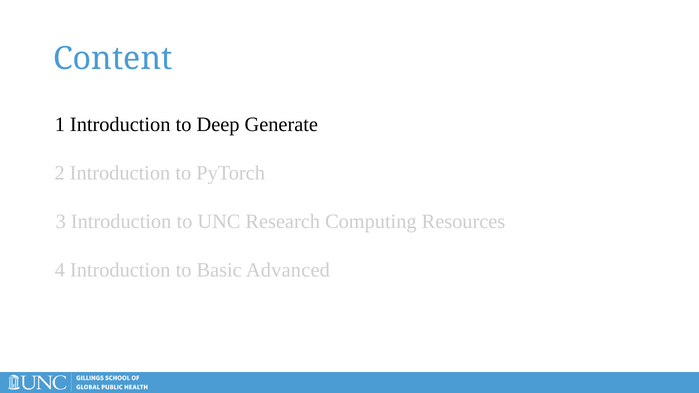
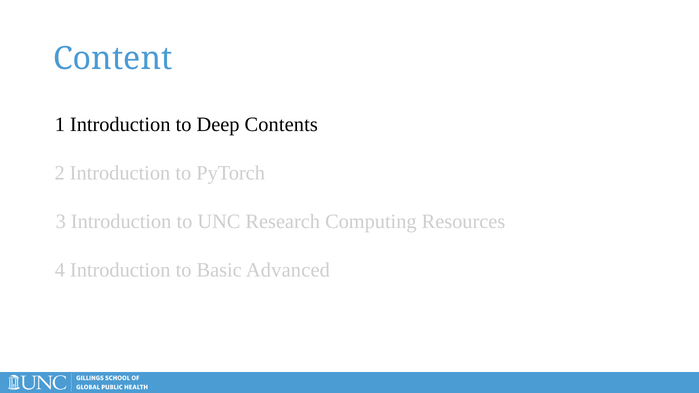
Generate: Generate -> Contents
